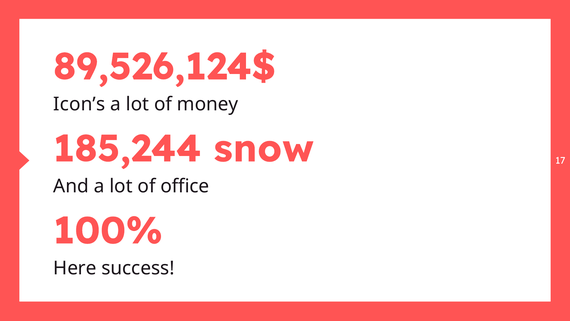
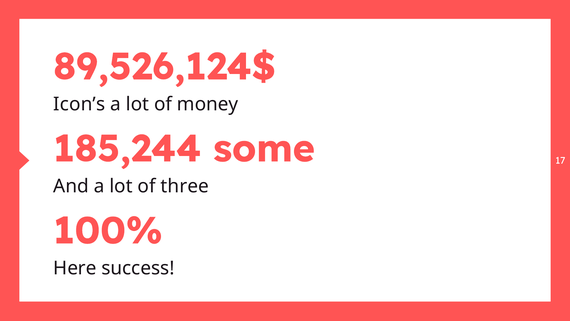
snow: snow -> some
office: office -> three
